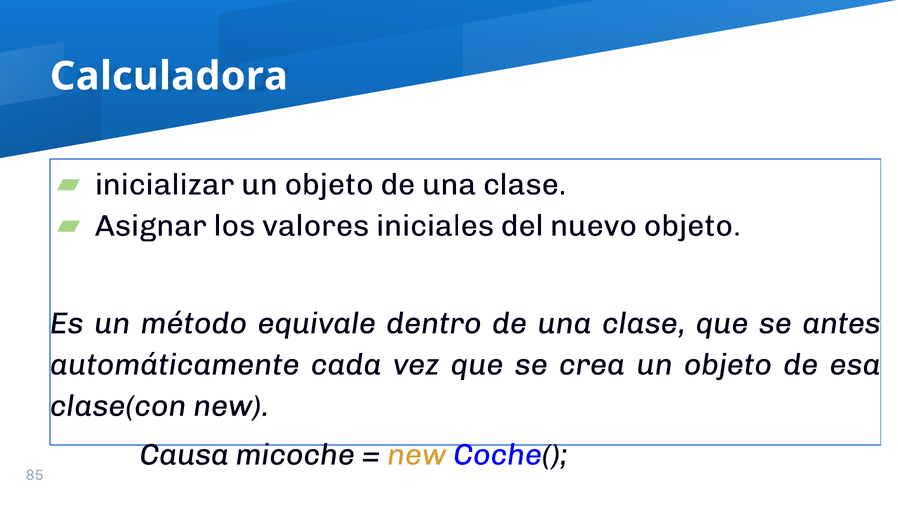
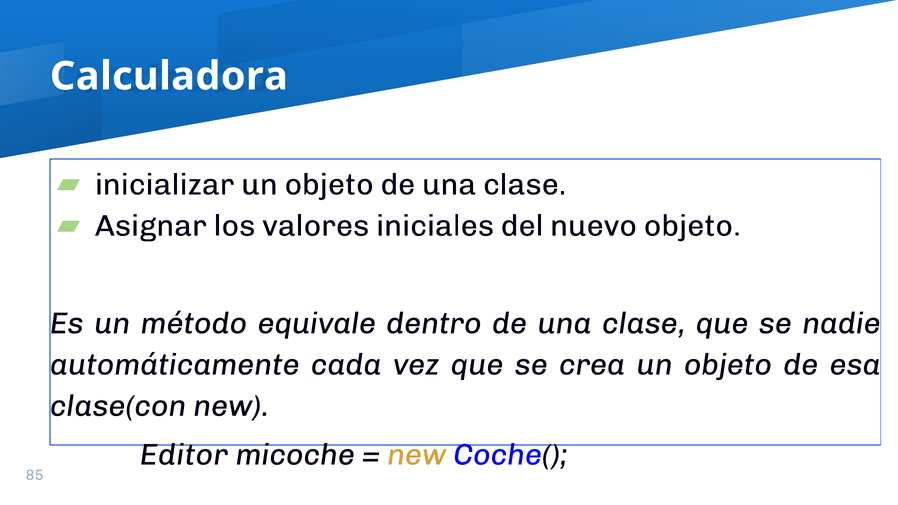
antes: antes -> nadie
Causa: Causa -> Editor
